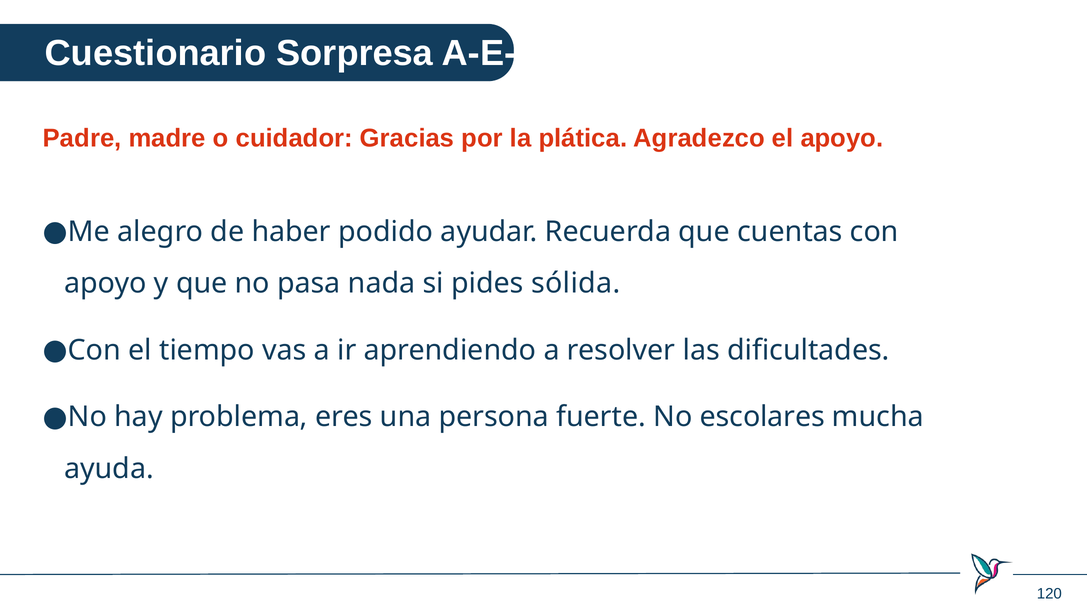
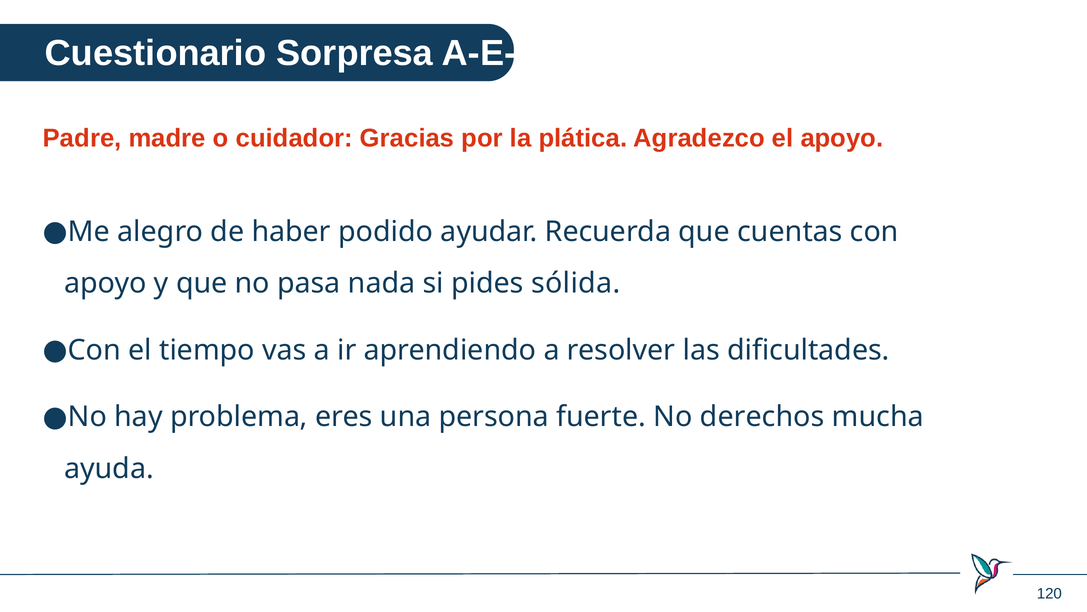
escolares: escolares -> derechos
